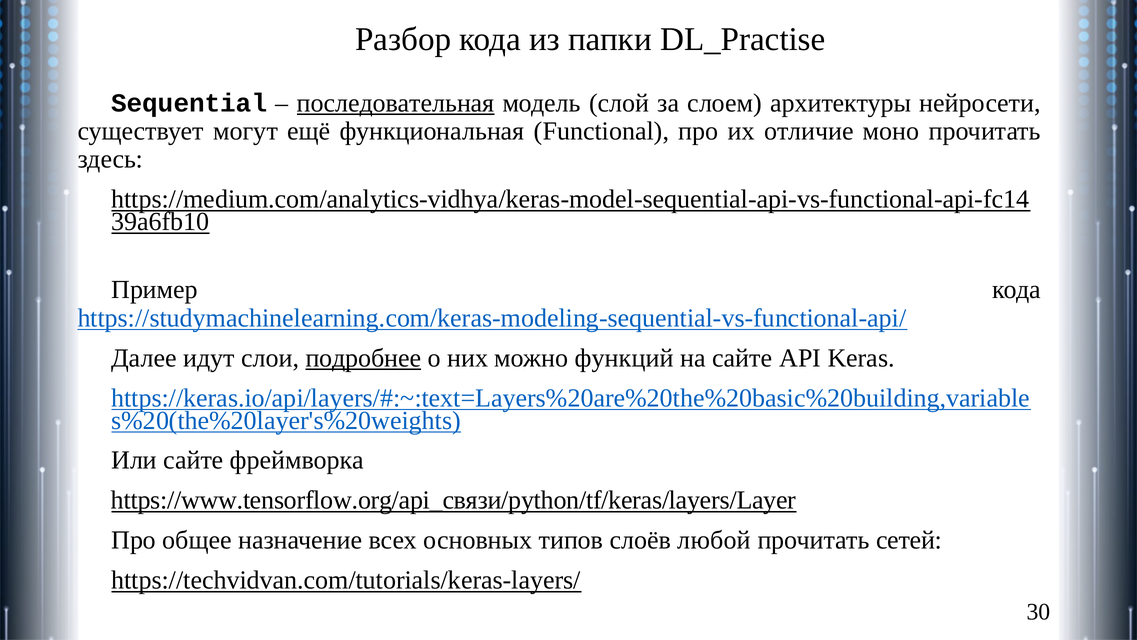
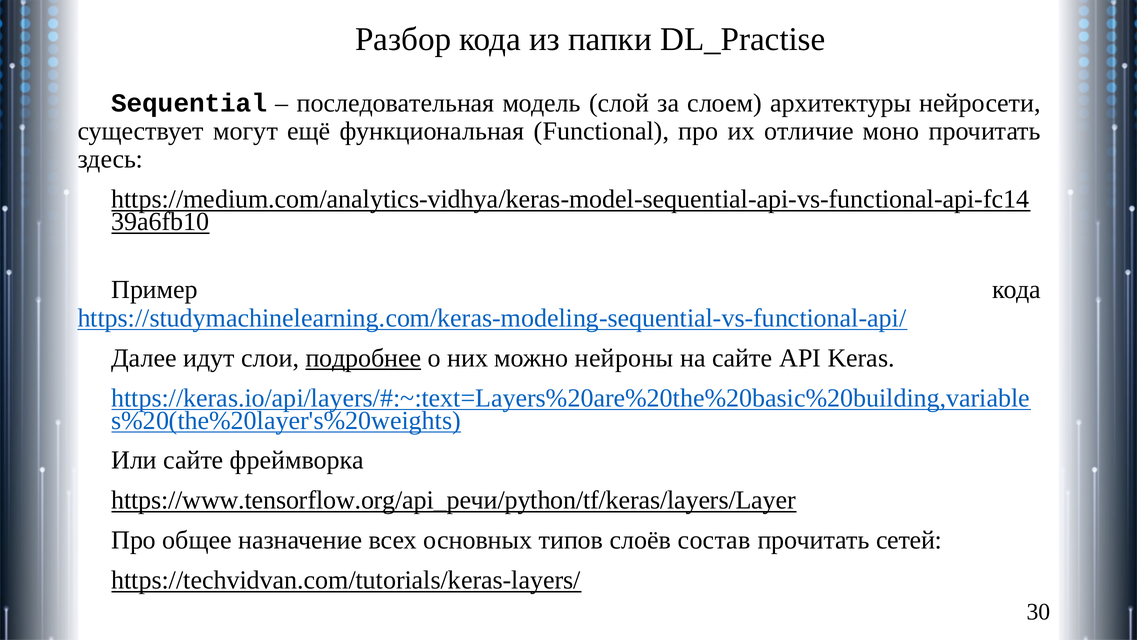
последовательная underline: present -> none
функций: функций -> нейроны
https://www.tensorflow.org/api_связи/python/tf/keras/layers/Layer: https://www.tensorflow.org/api_связи/python/tf/keras/layers/Layer -> https://www.tensorflow.org/api_речи/python/tf/keras/layers/Layer
любой: любой -> состав
